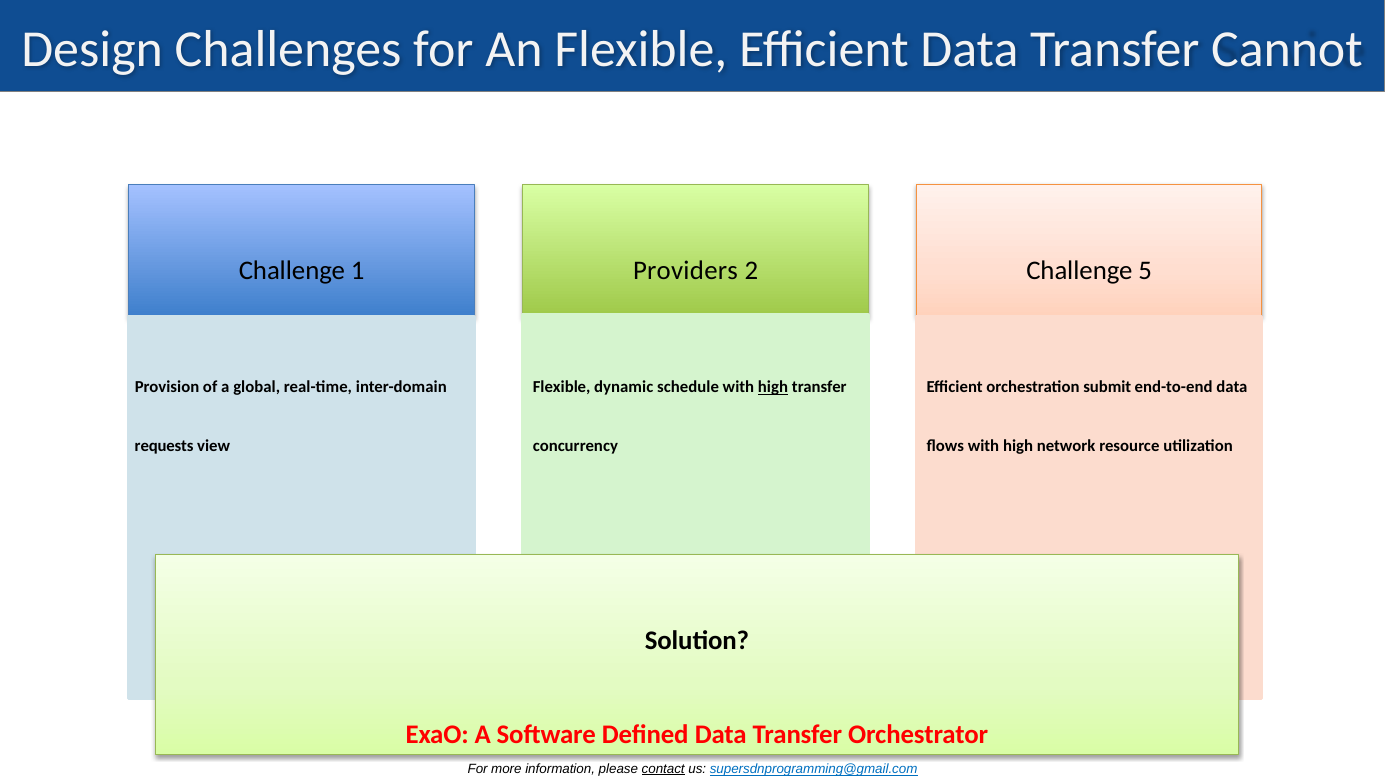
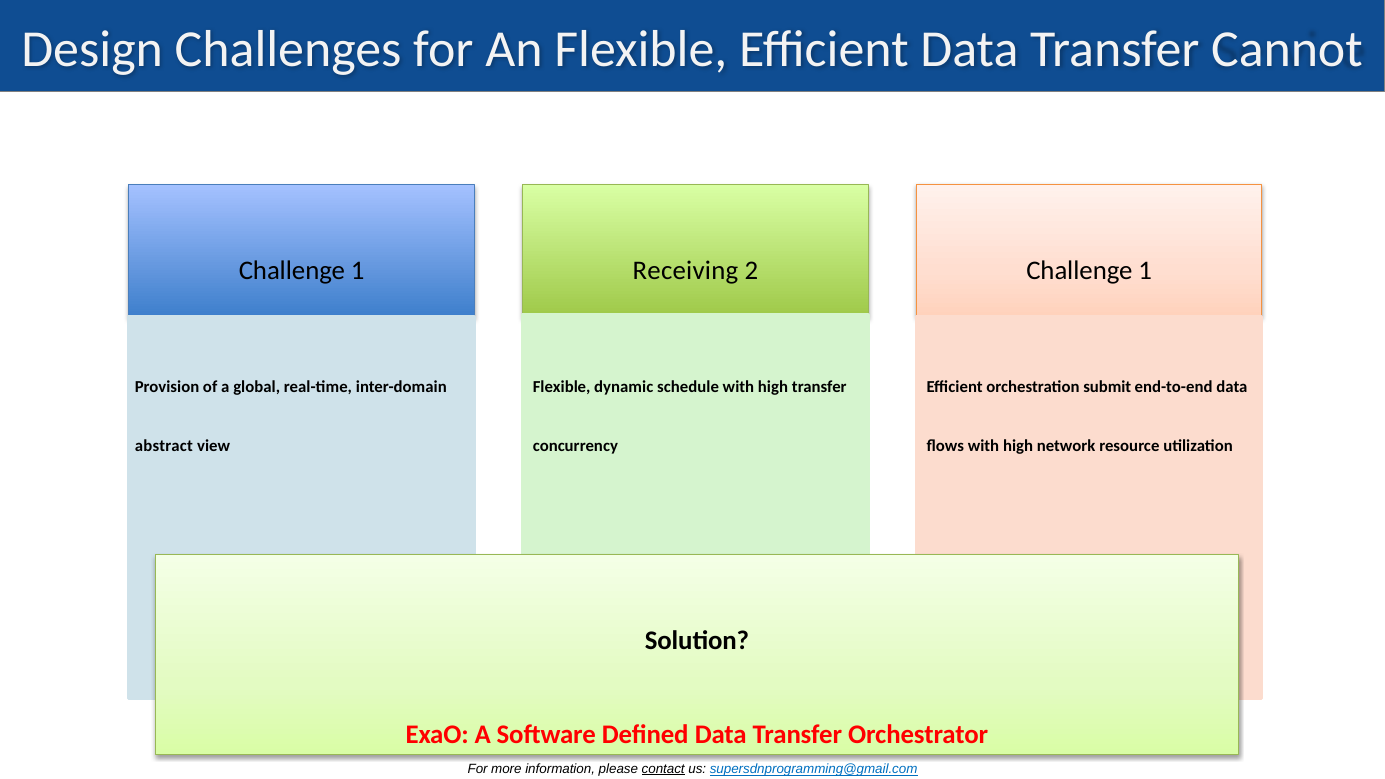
Providers: Providers -> Receiving
2 Challenge 5: 5 -> 1
high at (773, 387) underline: present -> none
requests: requests -> abstract
